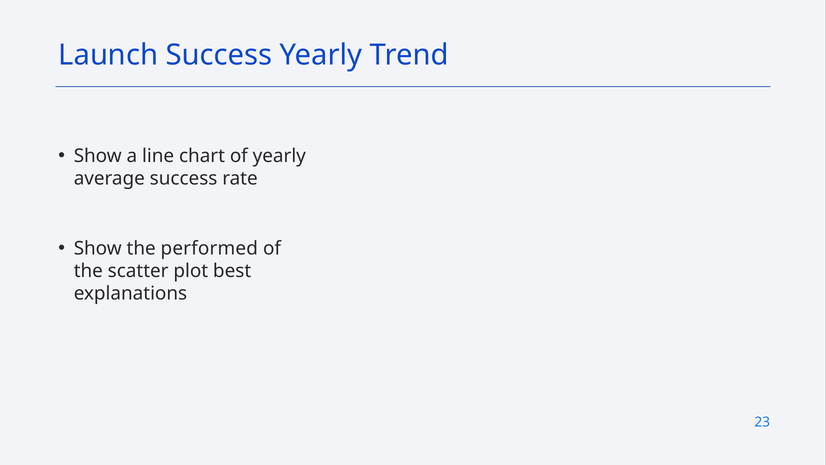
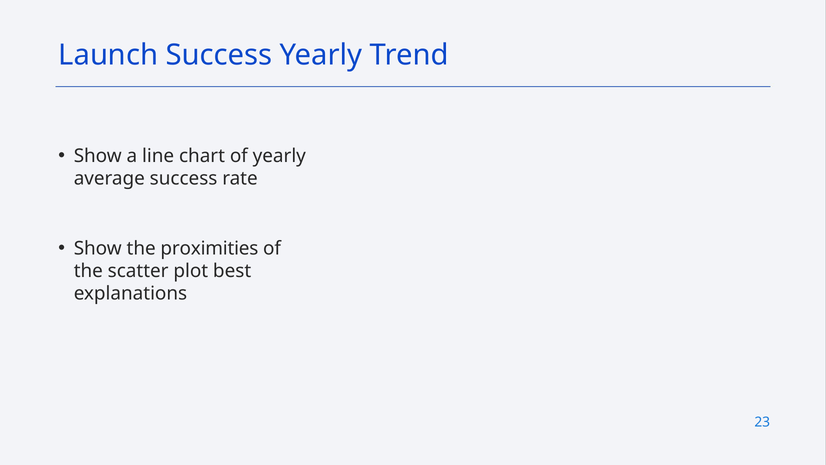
performed: performed -> proximities
